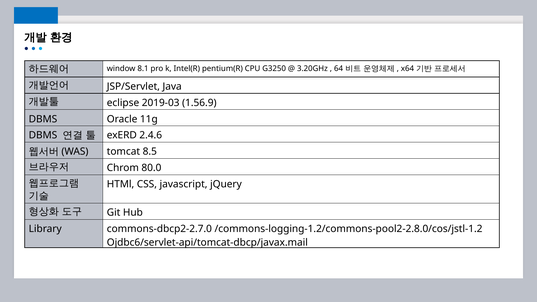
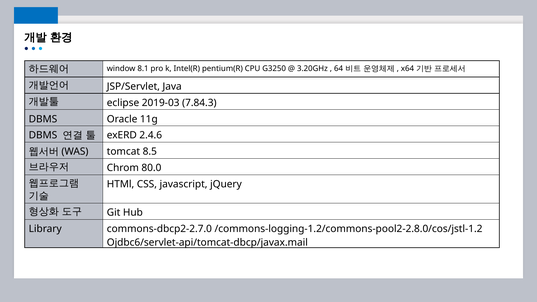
1.56.9: 1.56.9 -> 7.84.3
